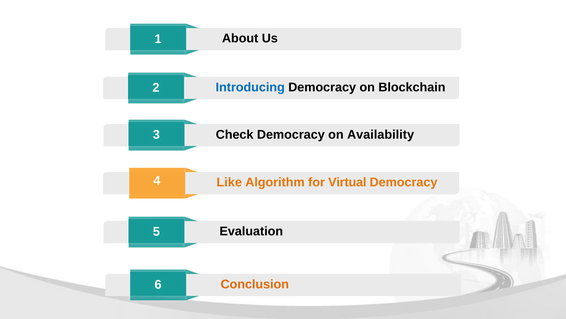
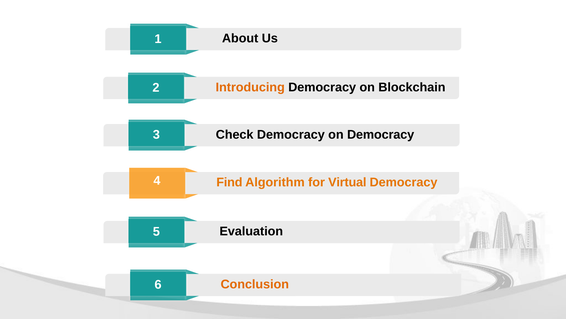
Introducing colour: blue -> orange
on Availability: Availability -> Democracy
Like: Like -> Find
